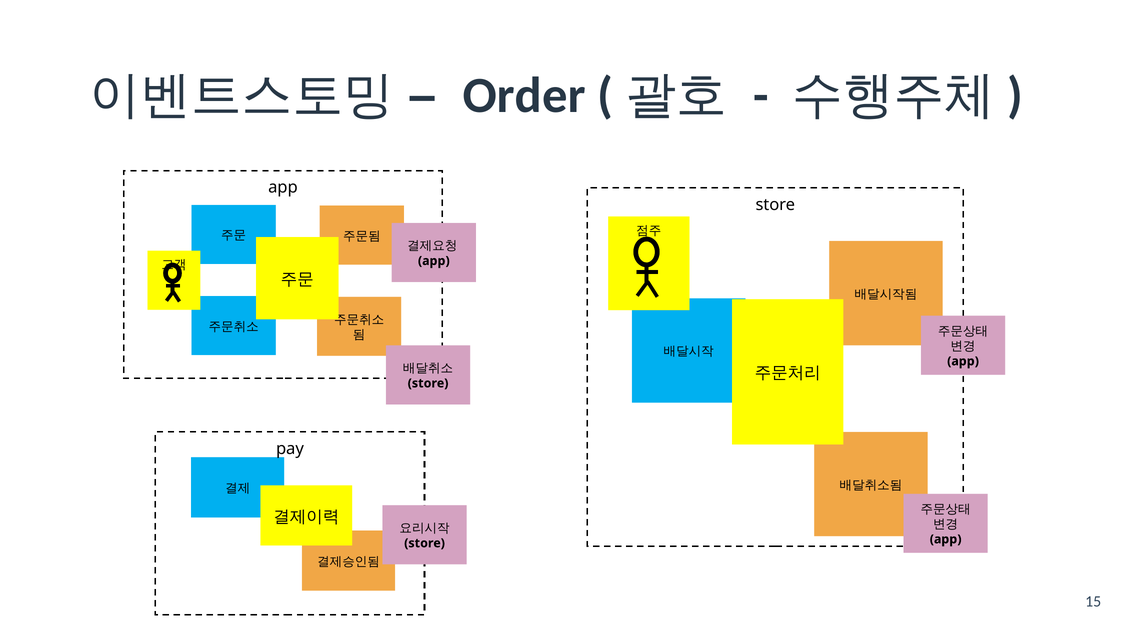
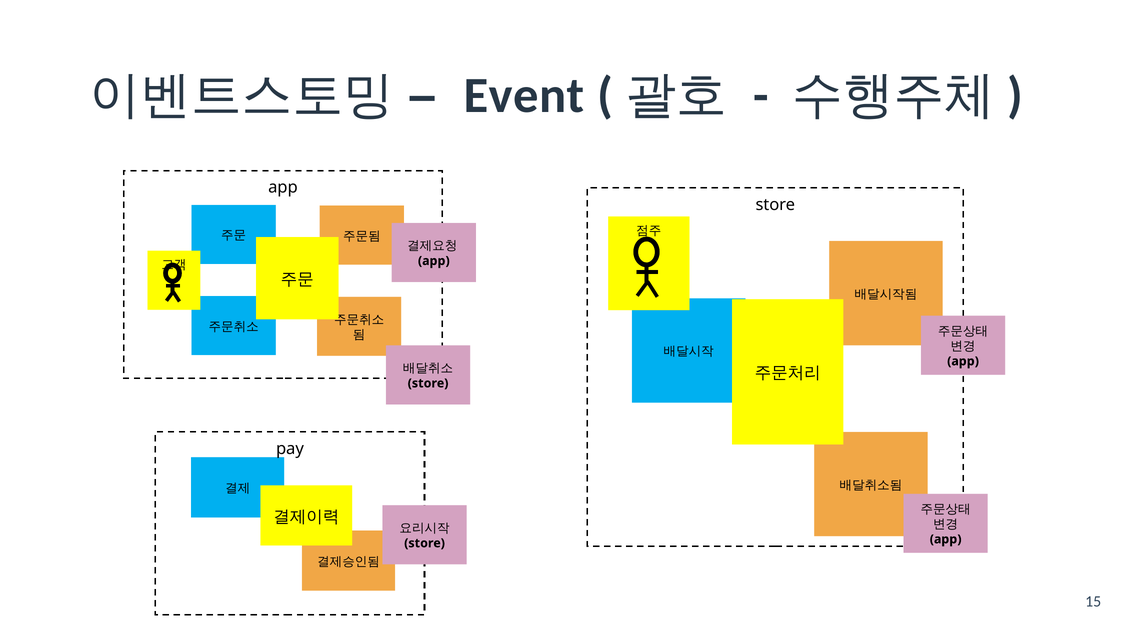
Order: Order -> Event
